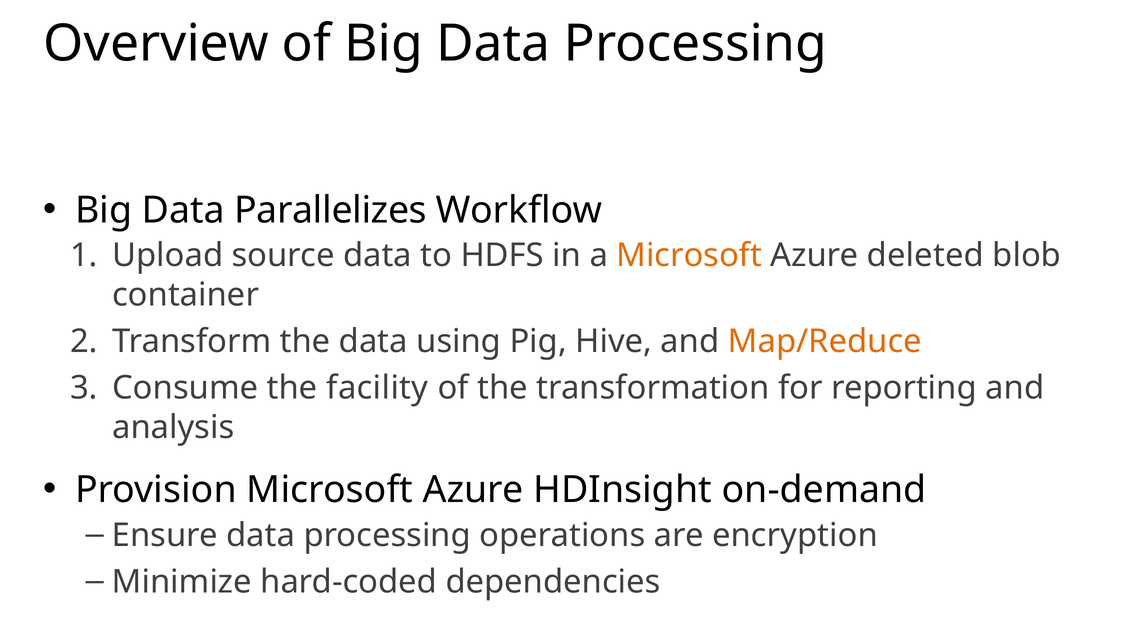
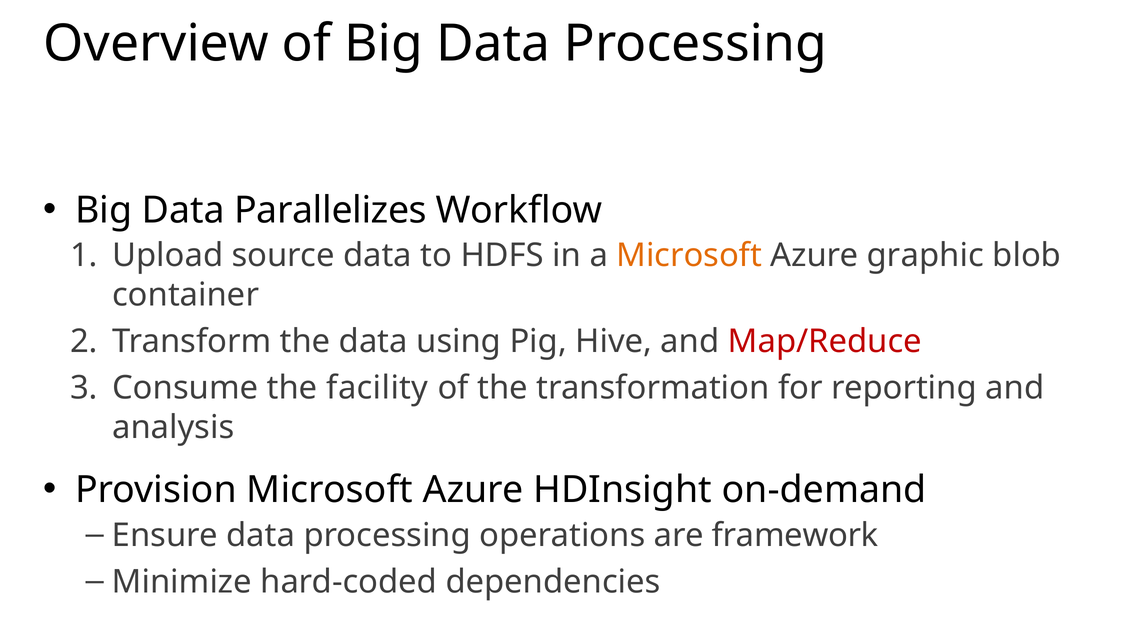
deleted: deleted -> graphic
Map/Reduce colour: orange -> red
encryption: encryption -> framework
